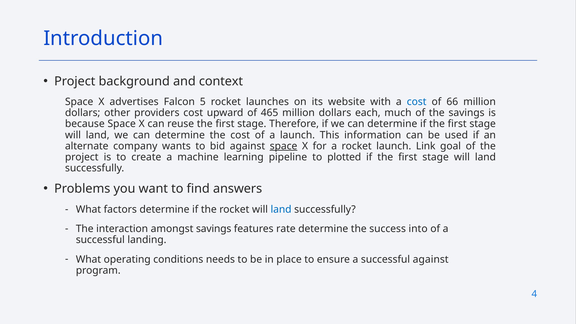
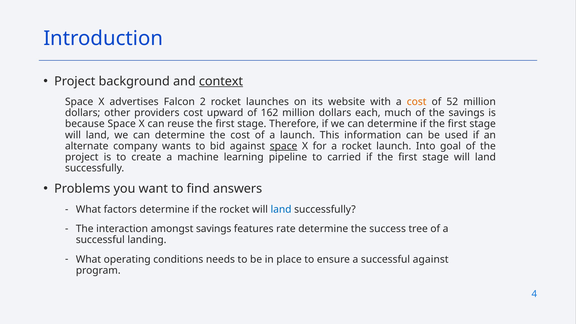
context underline: none -> present
5: 5 -> 2
cost at (417, 102) colour: blue -> orange
66: 66 -> 52
465: 465 -> 162
Link: Link -> Into
plotted: plotted -> carried
into: into -> tree
